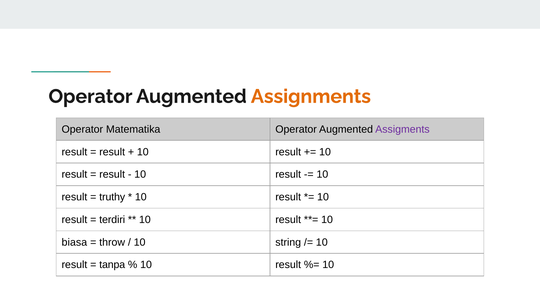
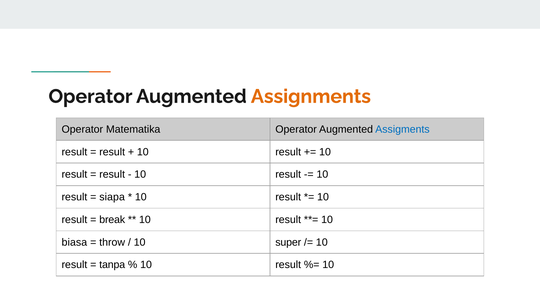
Assigments colour: purple -> blue
truthy: truthy -> siapa
terdiri: terdiri -> break
string: string -> super
